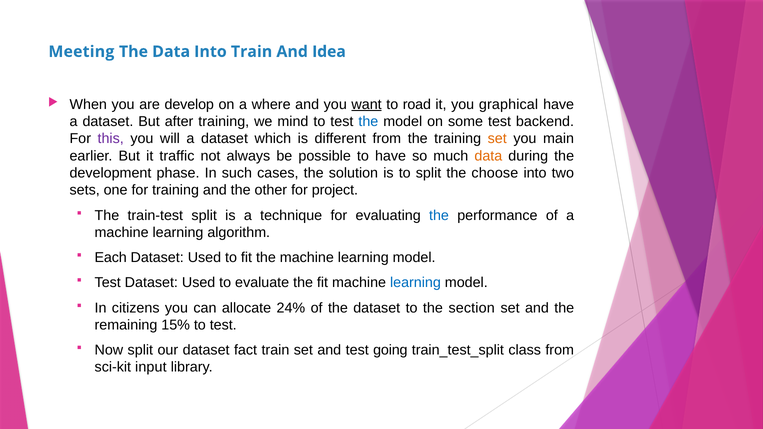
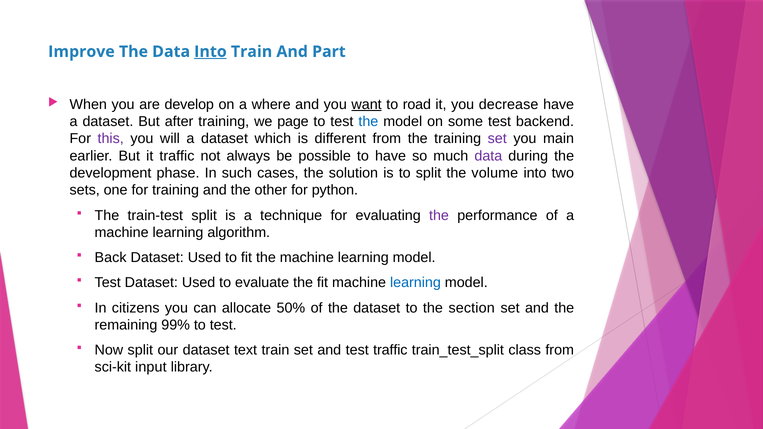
Meeting: Meeting -> Improve
Into at (210, 52) underline: none -> present
Idea: Idea -> Part
graphical: graphical -> decrease
mind: mind -> page
set at (497, 139) colour: orange -> purple
data at (488, 156) colour: orange -> purple
choose: choose -> volume
project: project -> python
the at (439, 215) colour: blue -> purple
Each: Each -> Back
24%: 24% -> 50%
15%: 15% -> 99%
fact: fact -> text
test going: going -> traffic
